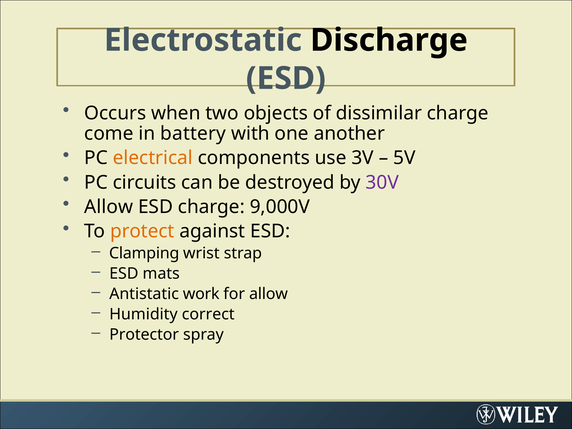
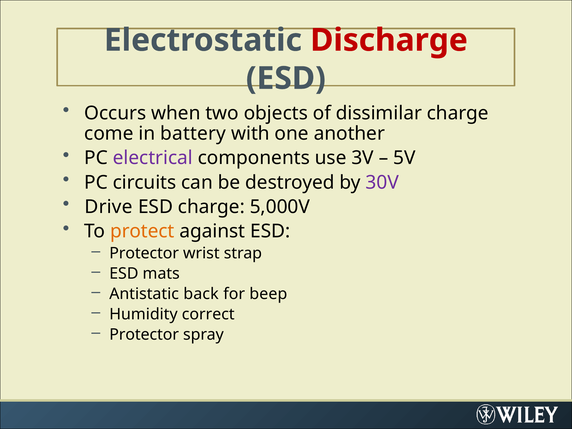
Discharge colour: black -> red
electrical colour: orange -> purple
Allow at (109, 207): Allow -> Drive
9,000V: 9,000V -> 5,000V
Clamping at (144, 253): Clamping -> Protector
work: work -> back
for allow: allow -> beep
